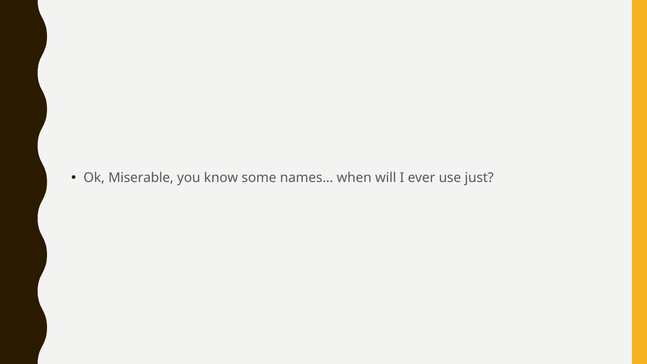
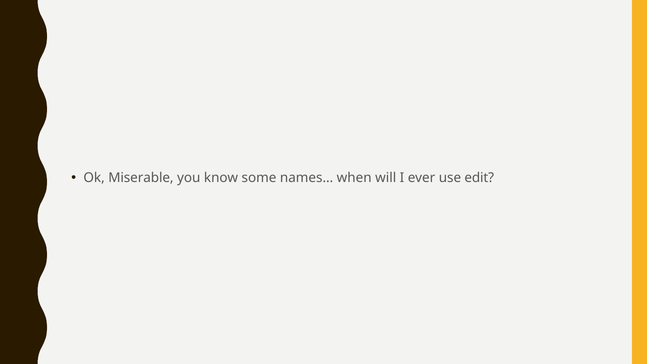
just: just -> edit
